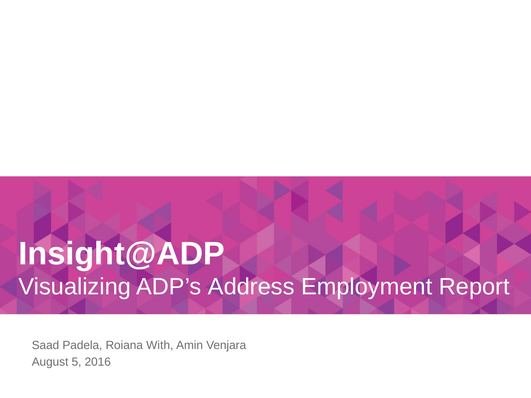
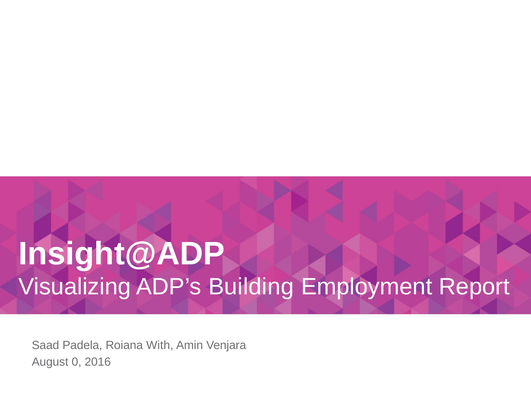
Address: Address -> Building
5: 5 -> 0
